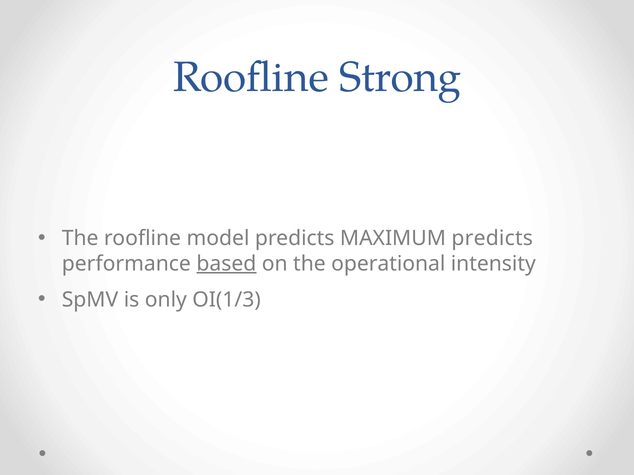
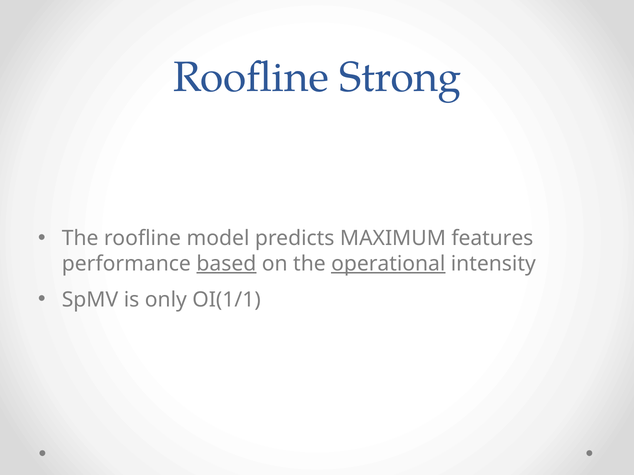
MAXIMUM predicts: predicts -> features
operational underline: none -> present
OI(1/3: OI(1/3 -> OI(1/1
